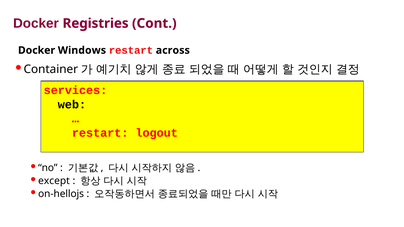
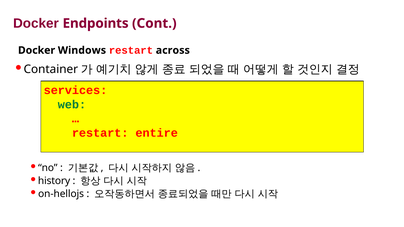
Registries: Registries -> Endpoints
web colour: black -> green
logout: logout -> entire
except: except -> history
